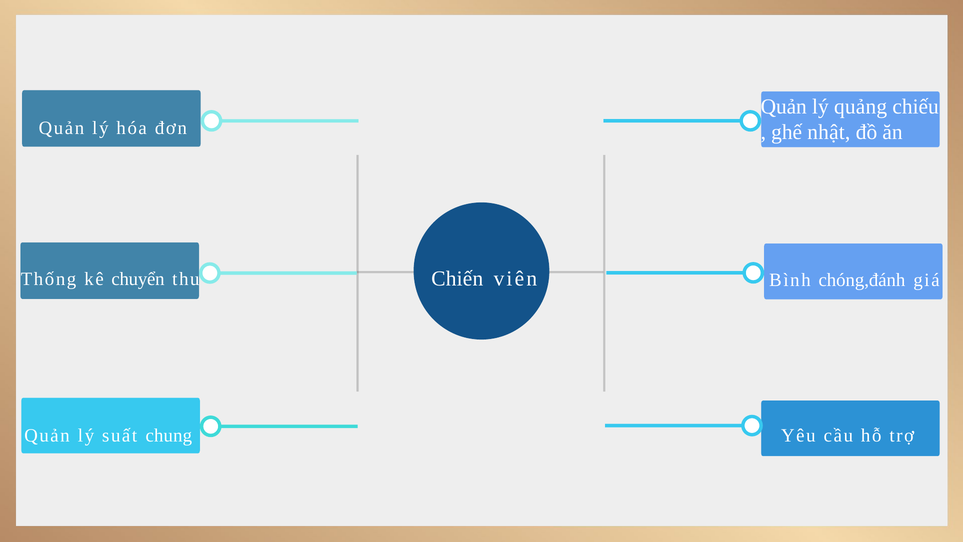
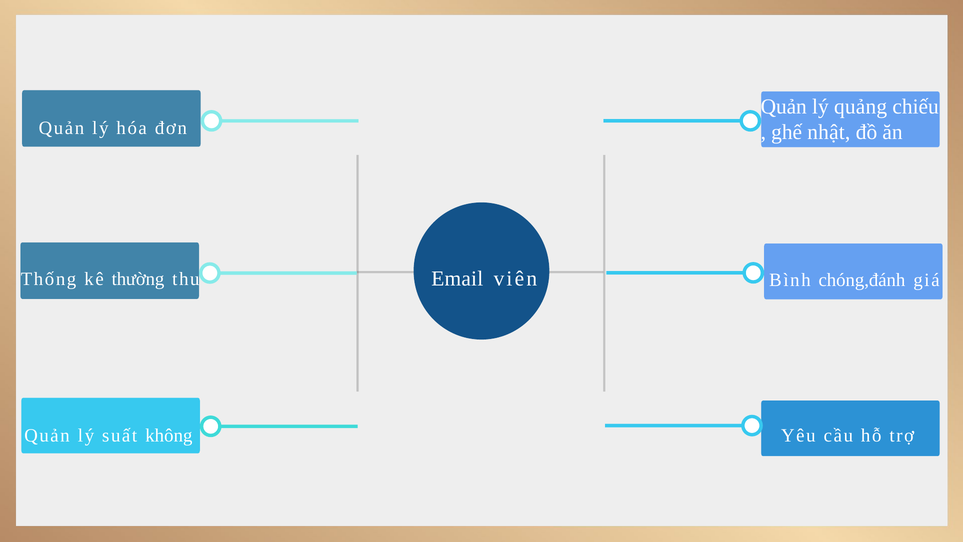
Chiến: Chiến -> Email
chuyển: chuyển -> thường
chung: chung -> không
